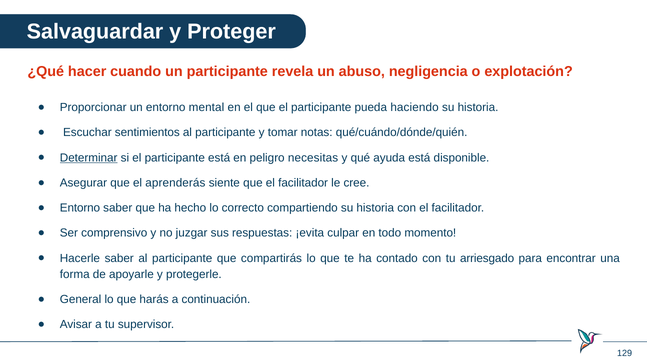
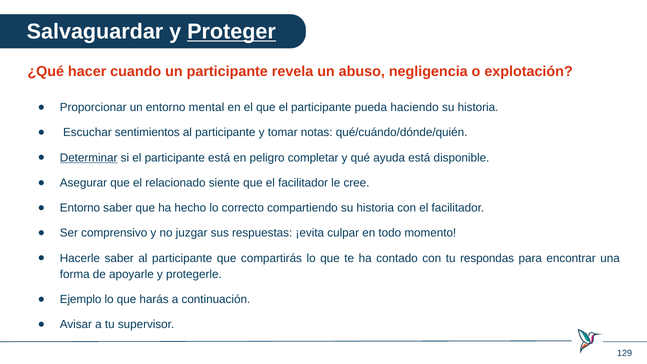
Proteger underline: none -> present
necesitas: necesitas -> completar
aprenderás: aprenderás -> relacionado
arriesgado: arriesgado -> respondas
General: General -> Ejemplo
